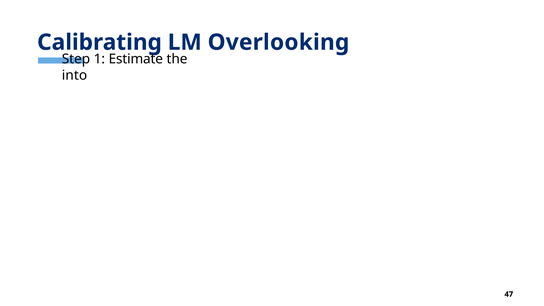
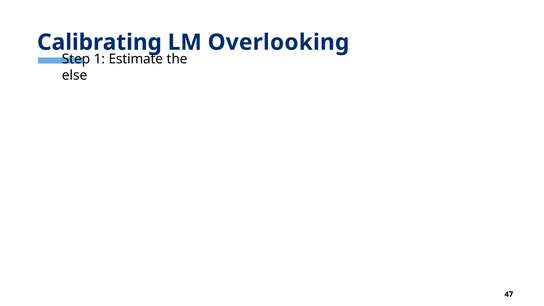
into: into -> else
